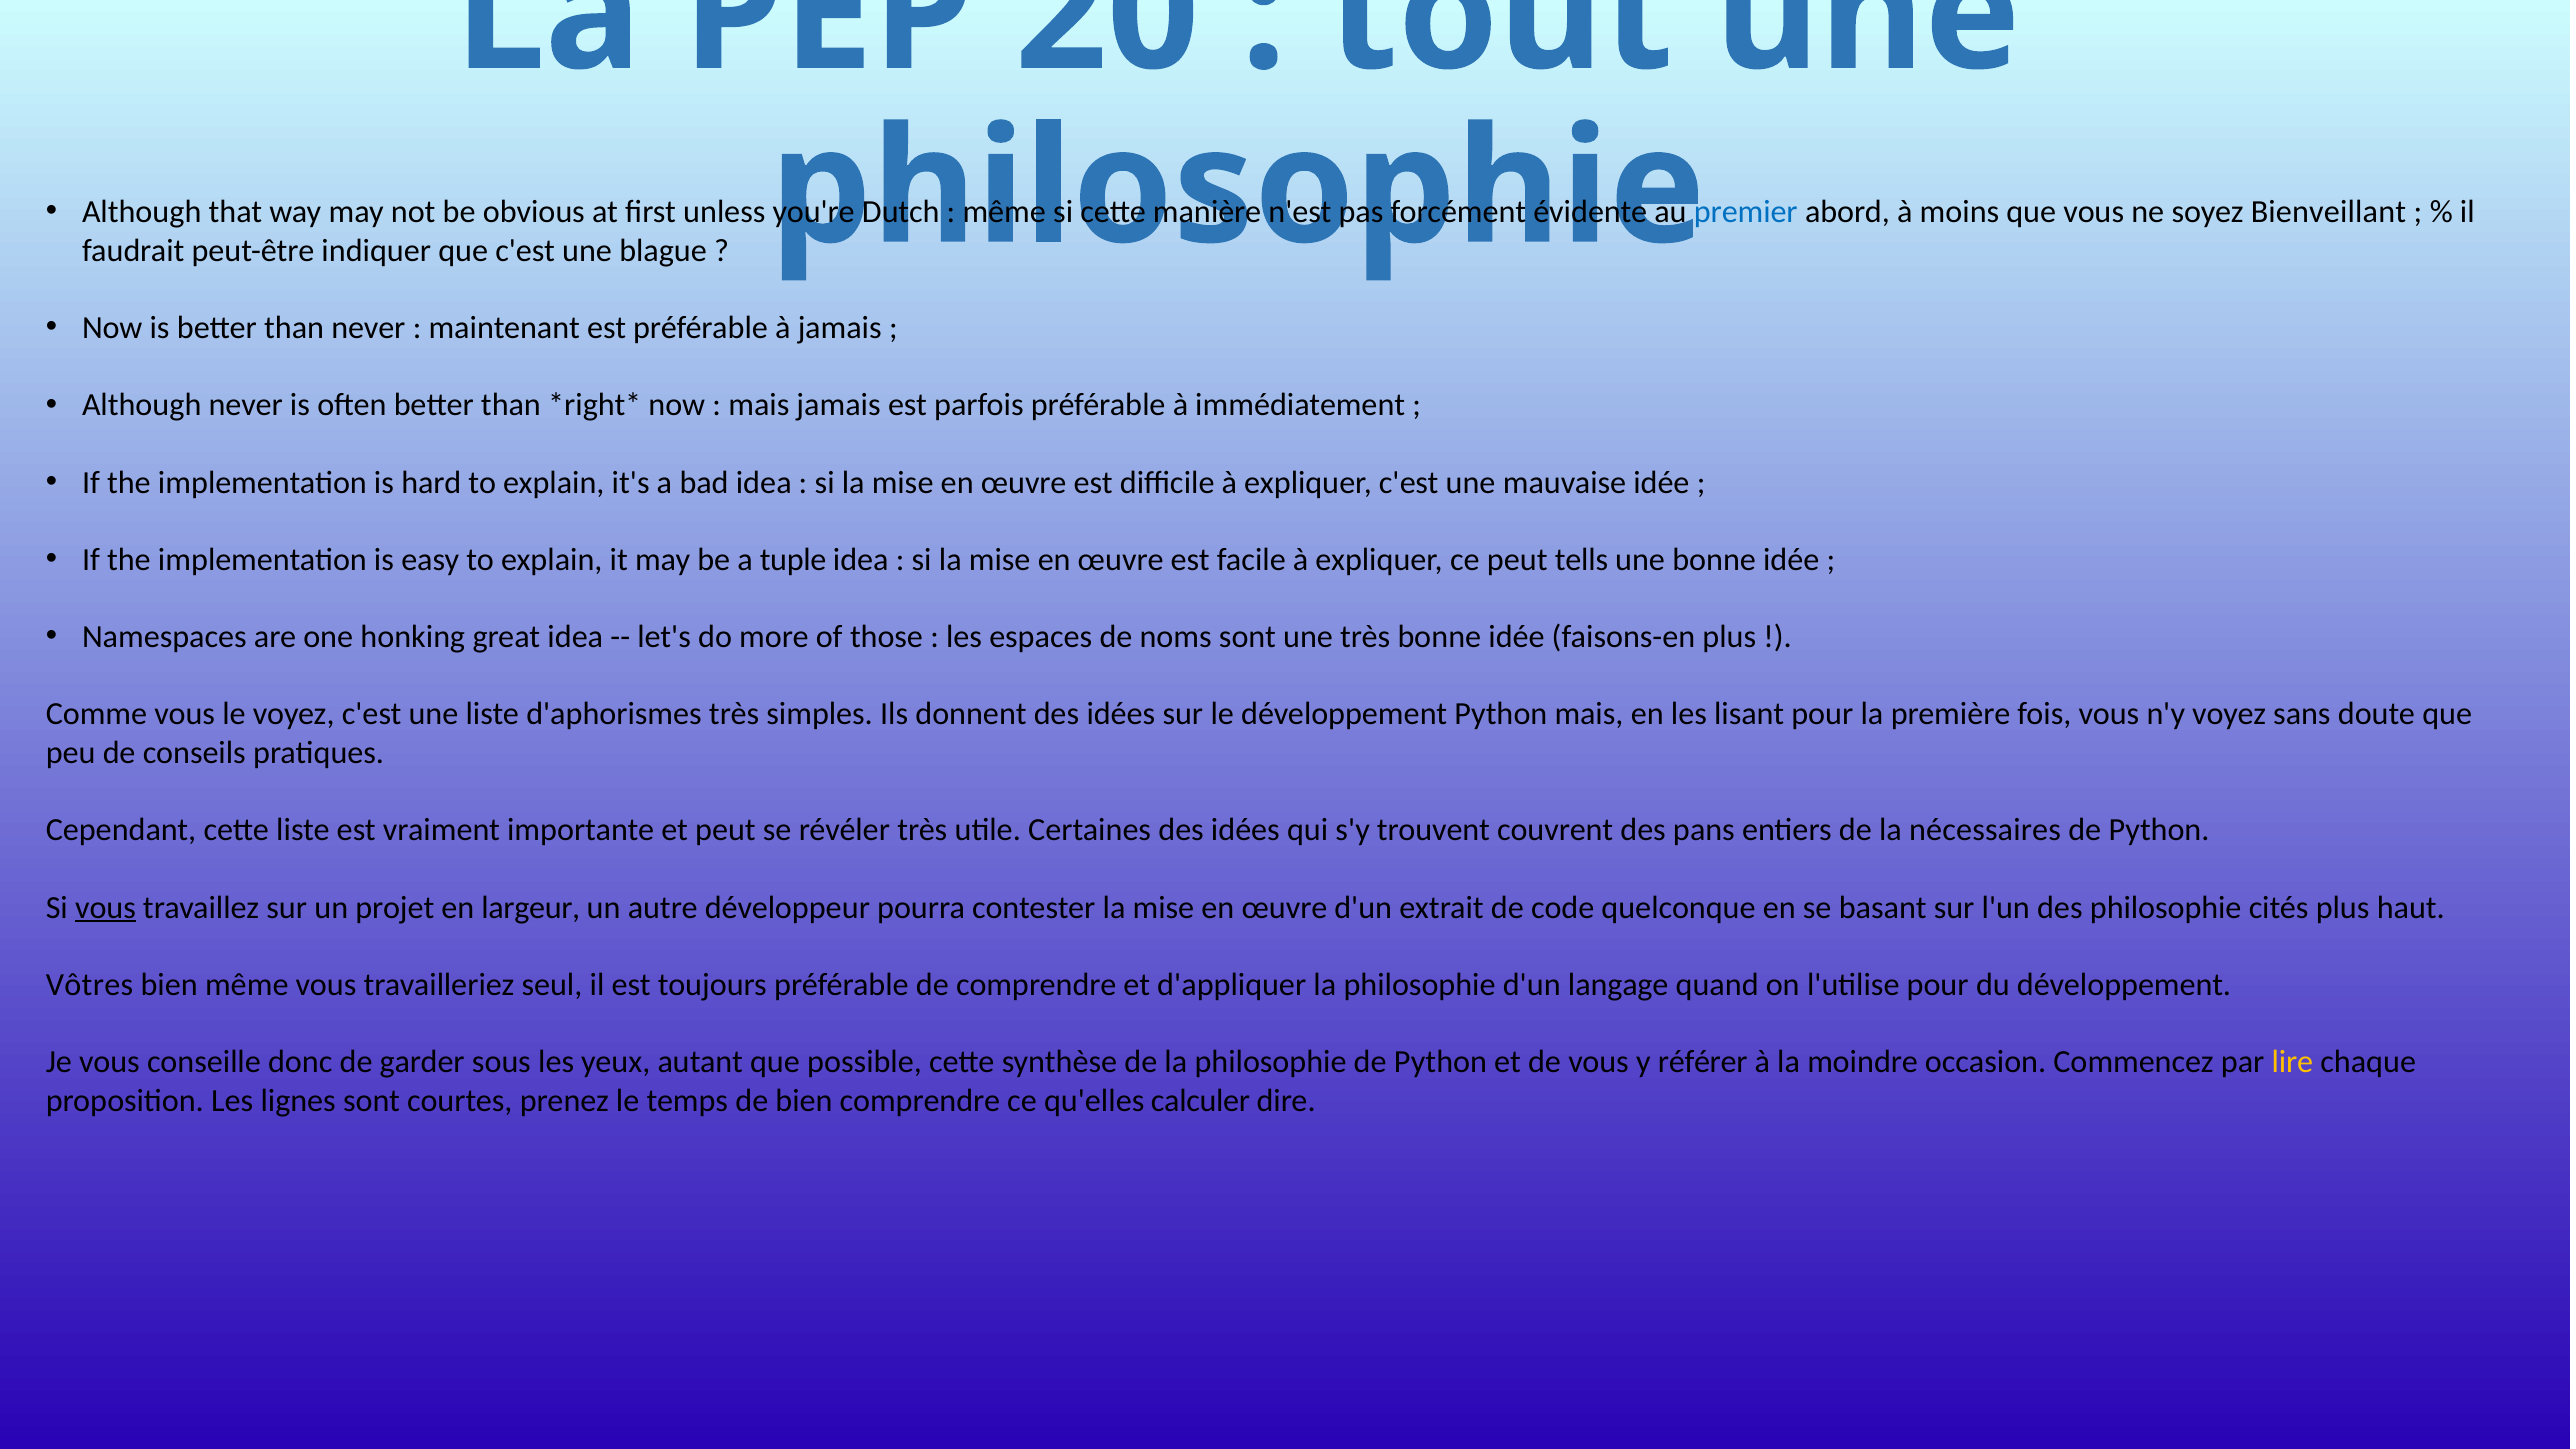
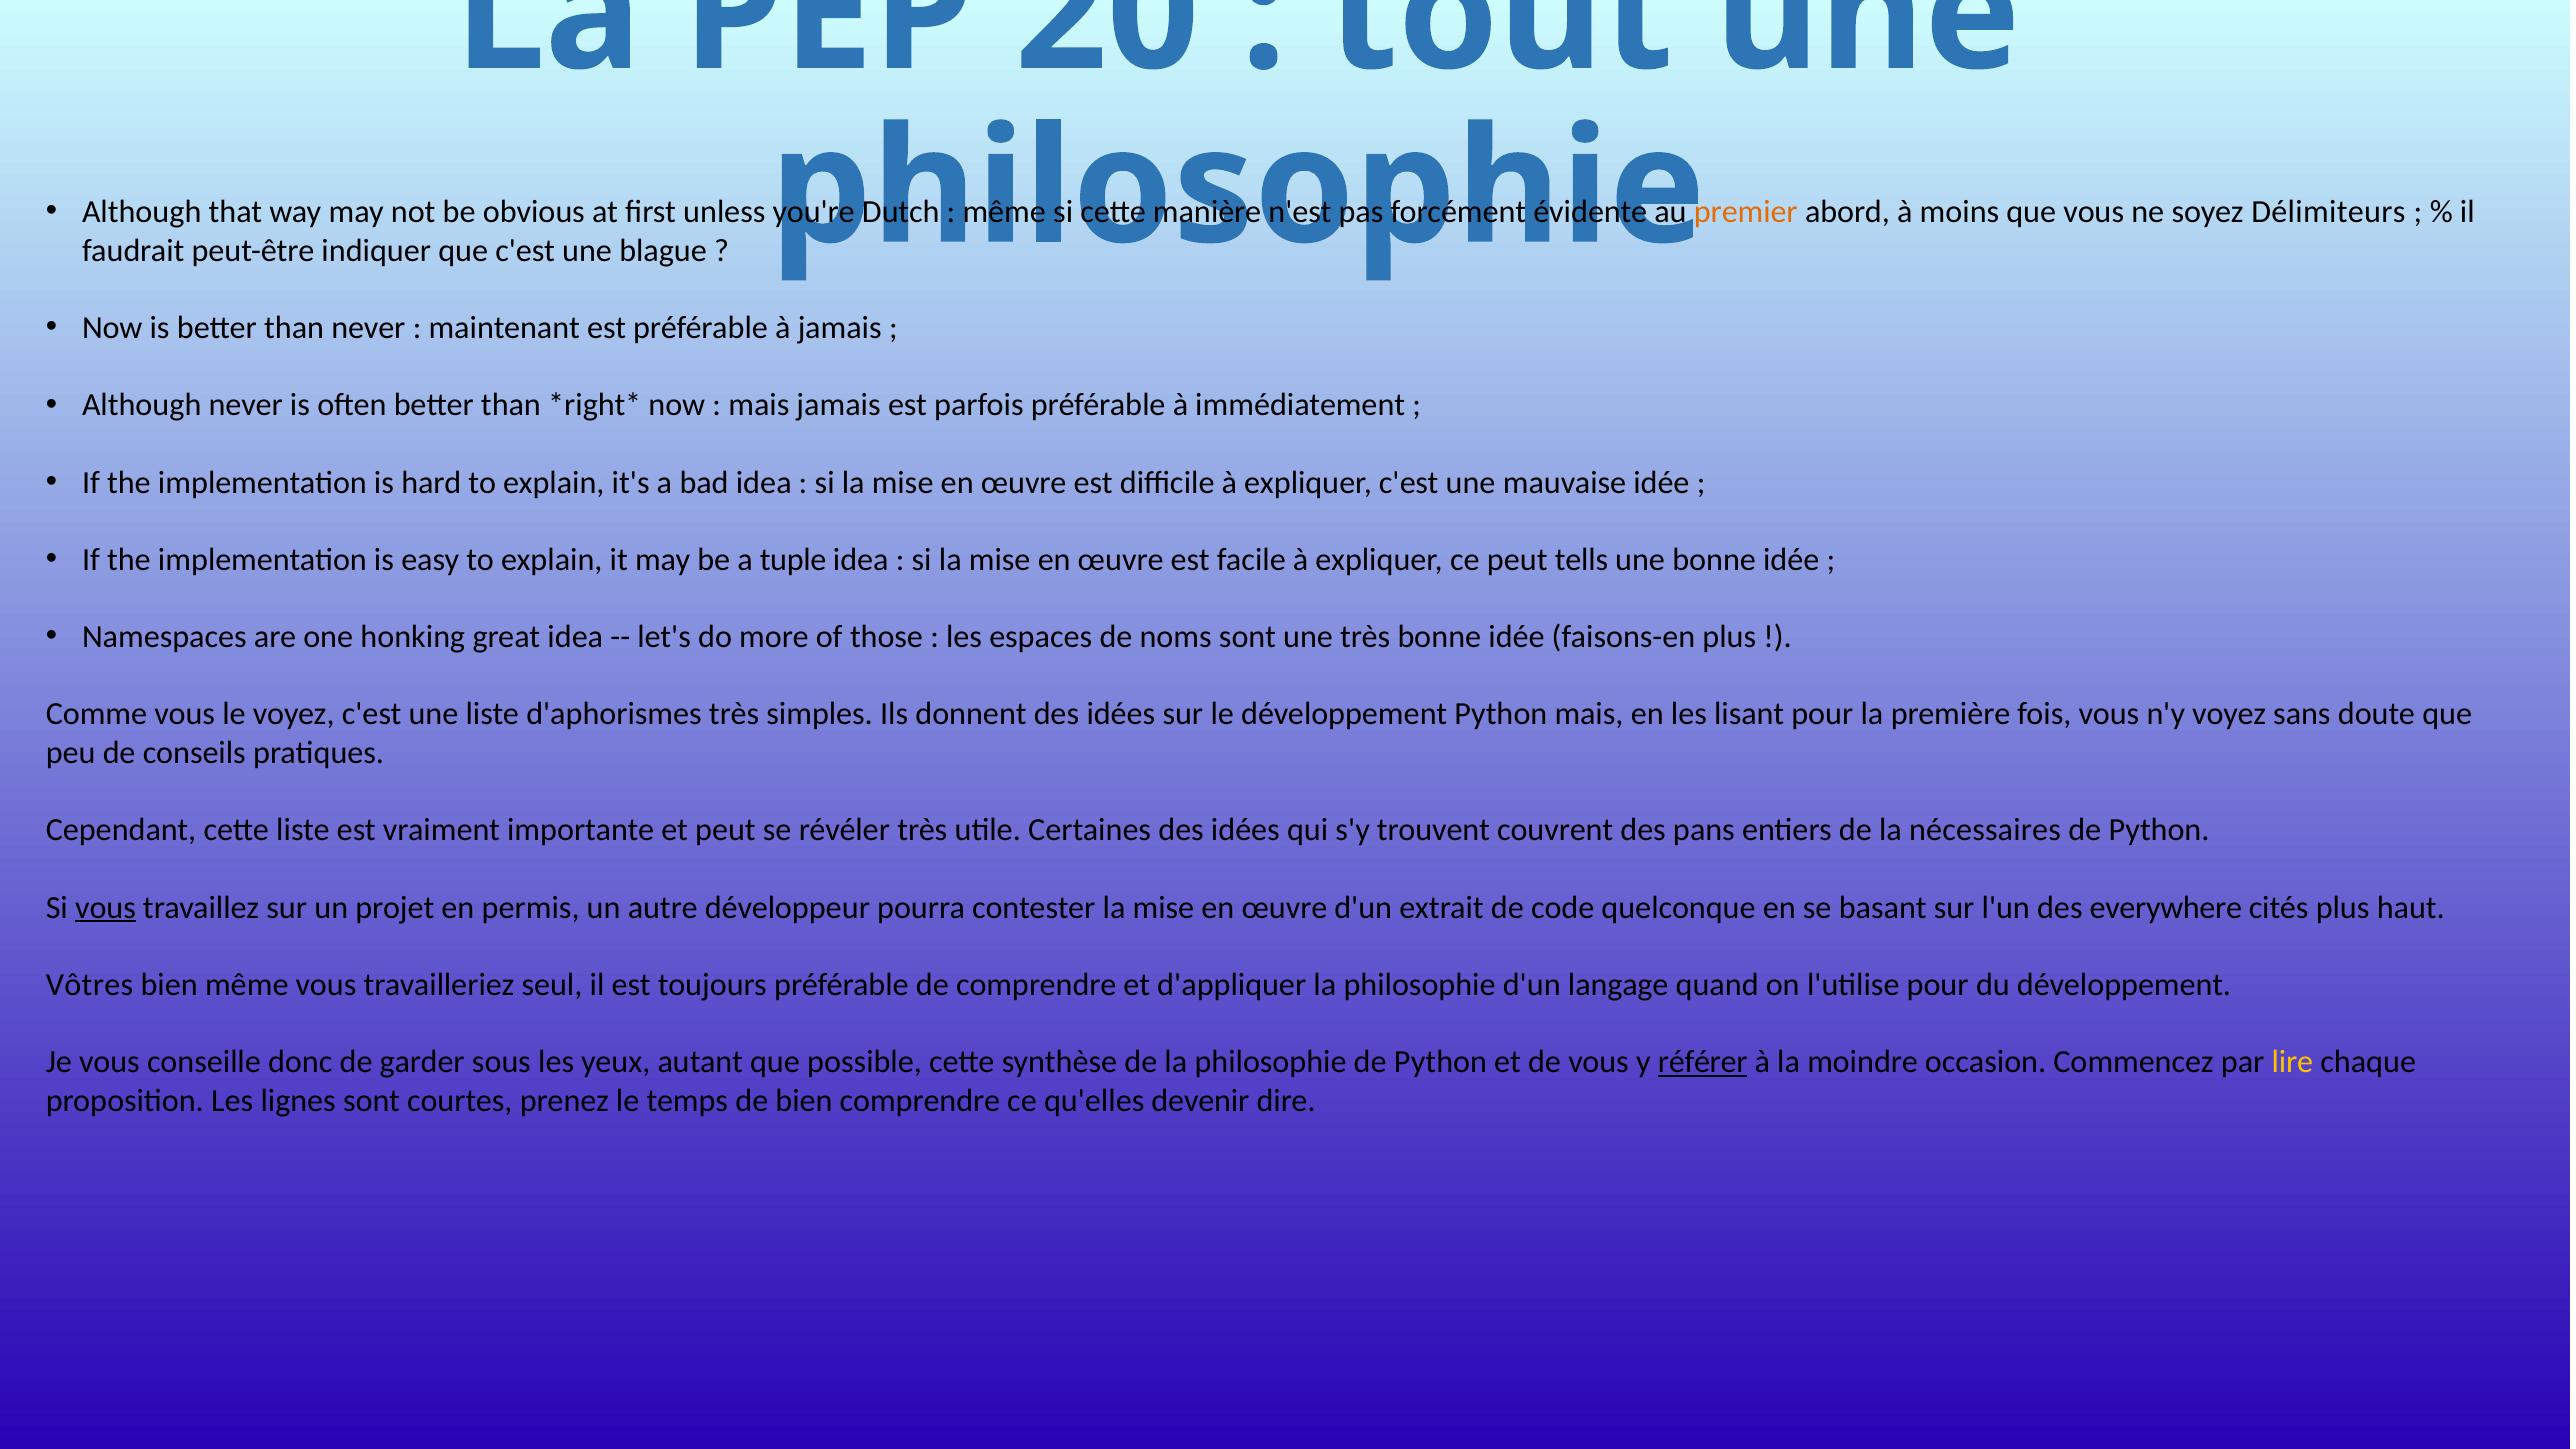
premier colour: blue -> orange
Bienveillant: Bienveillant -> Délimiteurs
largeur: largeur -> permis
des philosophie: philosophie -> everywhere
référer underline: none -> present
calculer: calculer -> devenir
